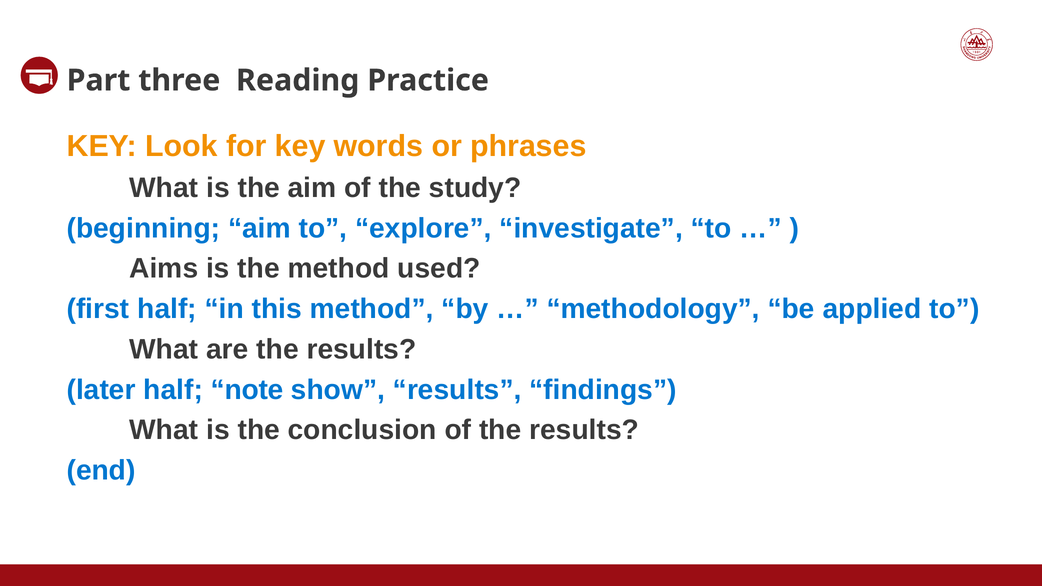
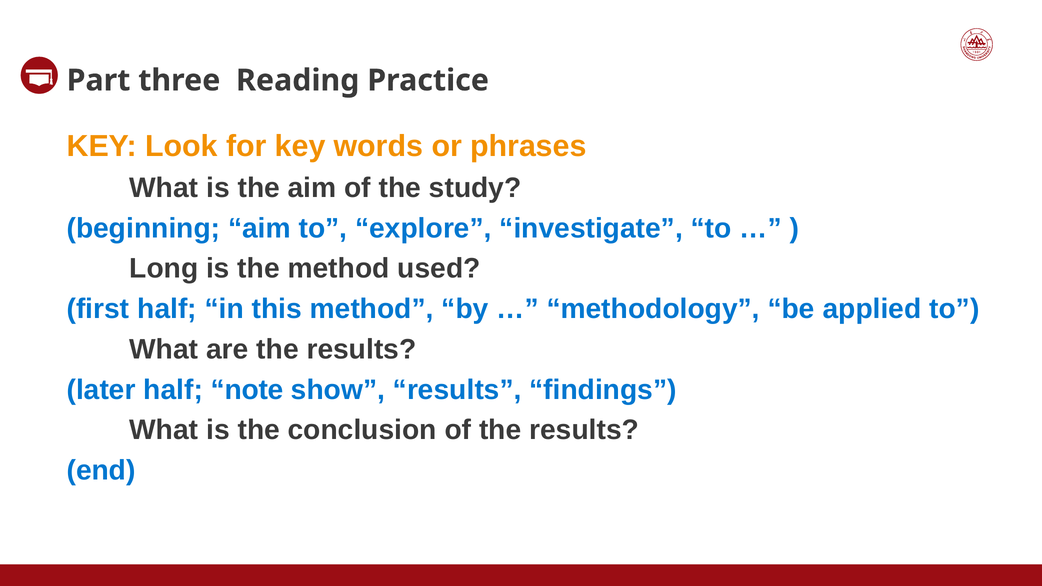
Aims: Aims -> Long
